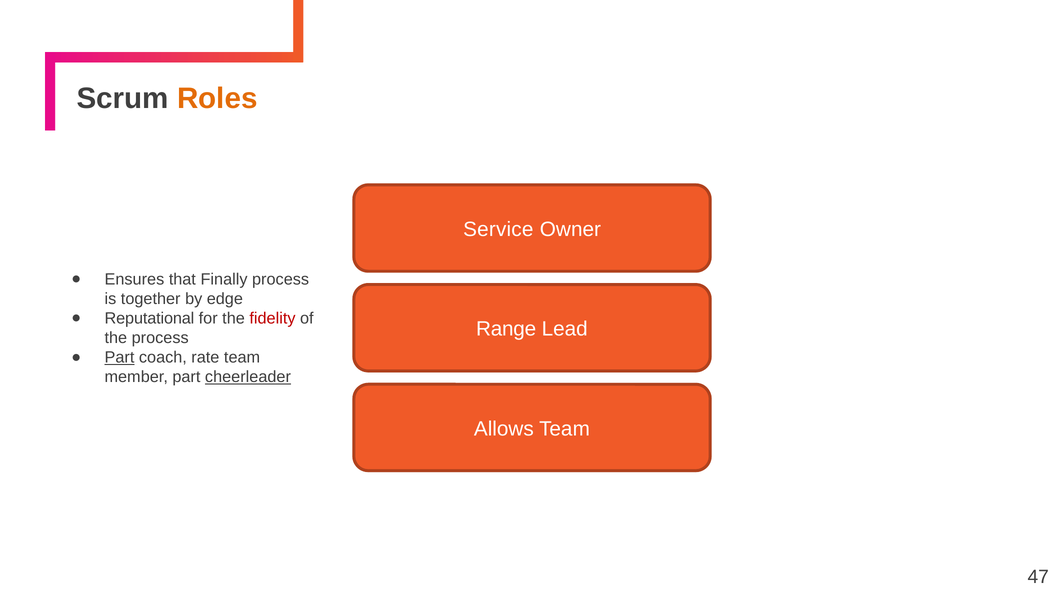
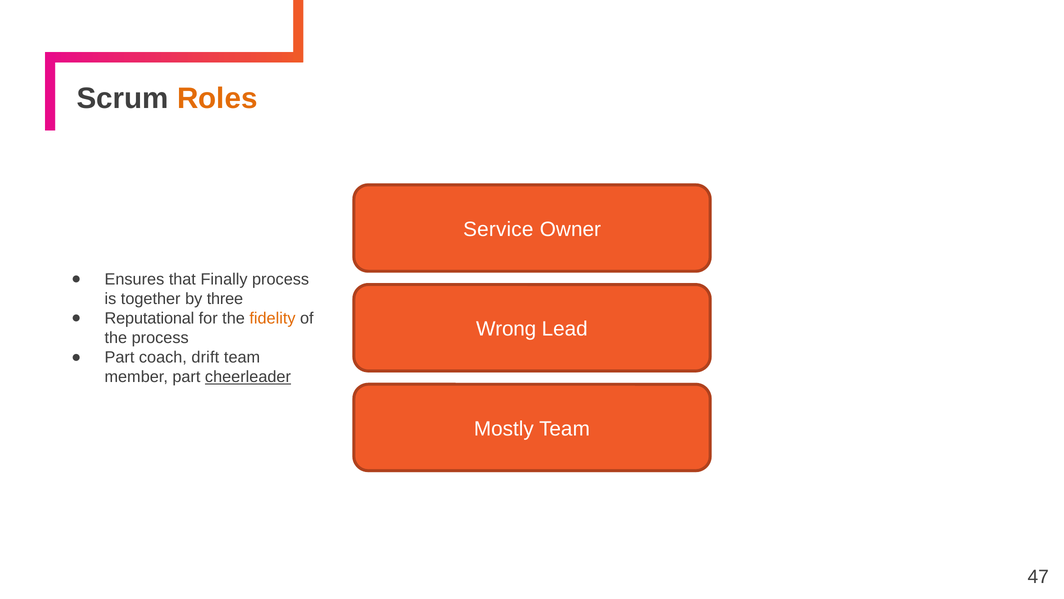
edge: edge -> three
fidelity colour: red -> orange
Range: Range -> Wrong
Part at (120, 357) underline: present -> none
rate: rate -> drift
Allows: Allows -> Mostly
